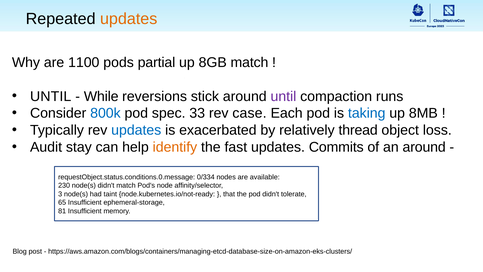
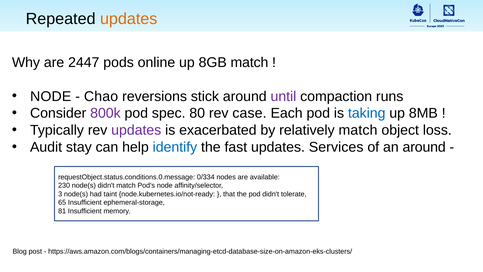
1100: 1100 -> 2447
partial: partial -> online
UNTIL at (51, 96): UNTIL -> NODE
While: While -> Chao
800k colour: blue -> purple
33: 33 -> 80
updates at (136, 130) colour: blue -> purple
relatively thread: thread -> match
identify colour: orange -> blue
Commits: Commits -> Services
